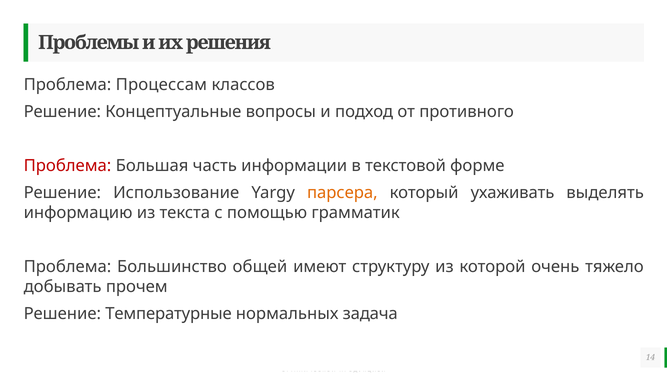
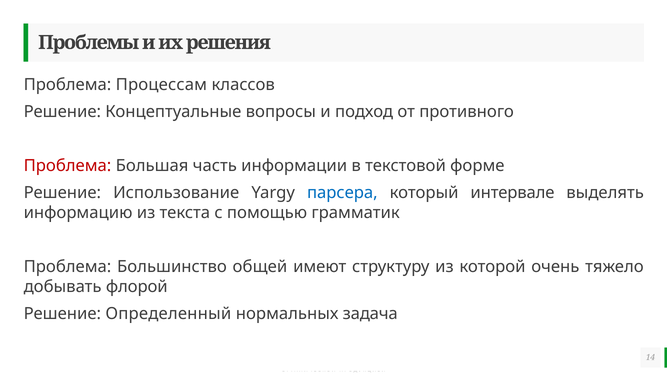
парсера colour: orange -> blue
ухаживать: ухаживать -> интервале
прочем: прочем -> флорой
Температурные: Температурные -> Определенный
